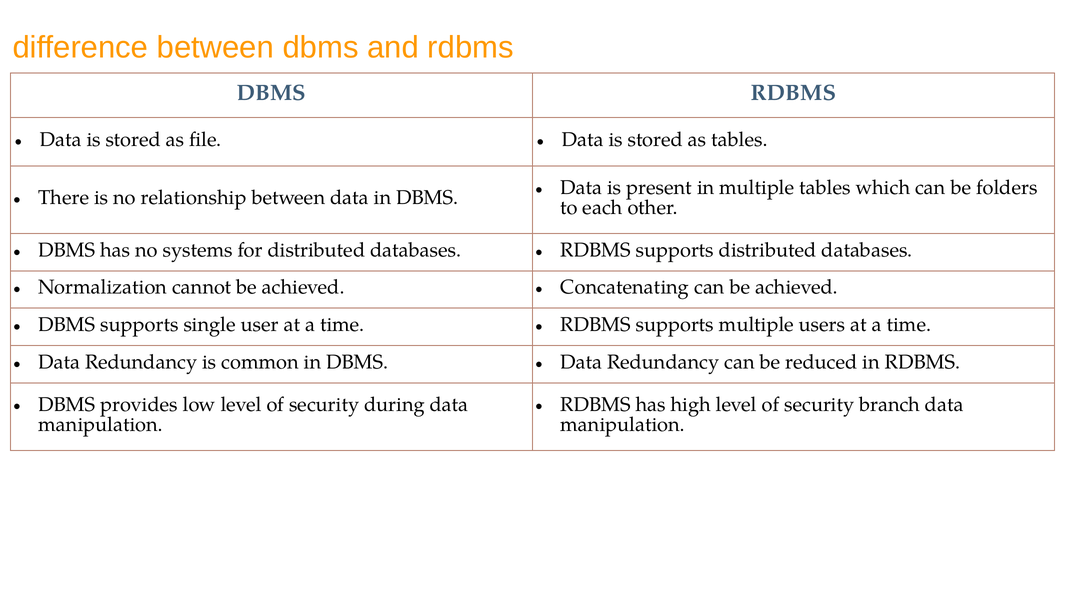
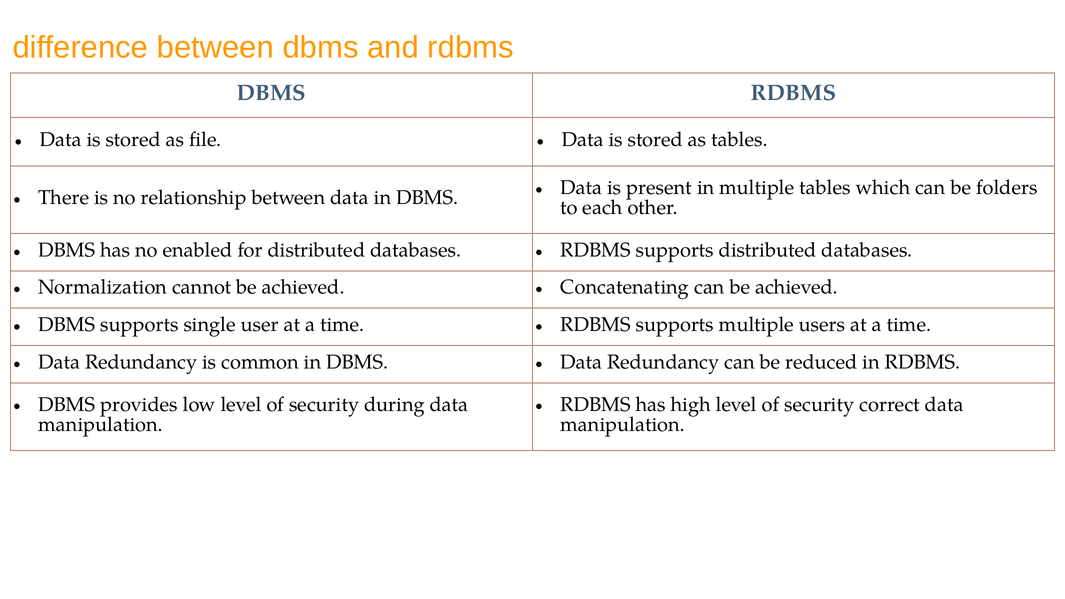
systems: systems -> enabled
branch: branch -> correct
